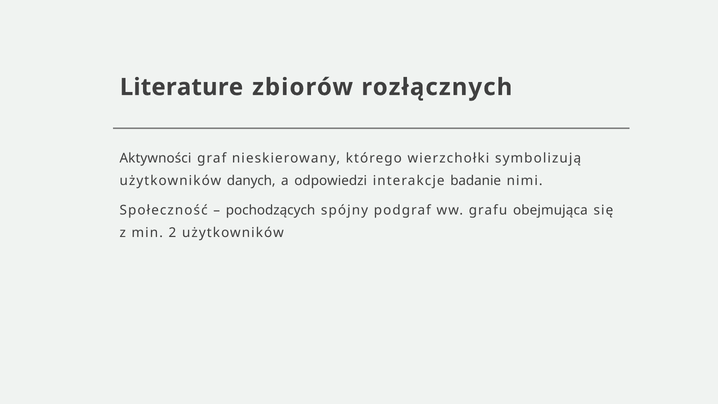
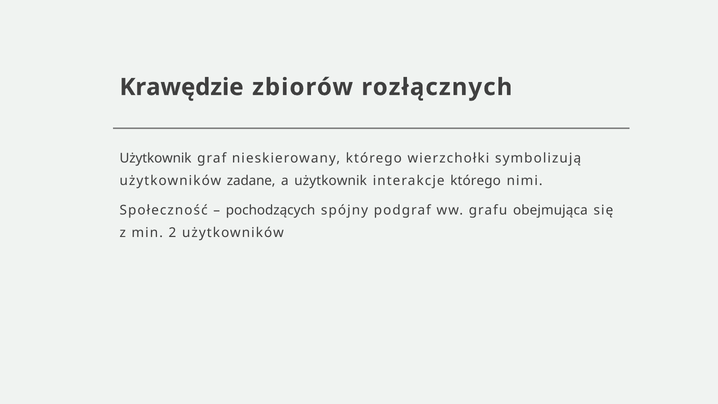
Literature: Literature -> Krawędzie
Aktywności at (155, 158): Aktywności -> Użytkownik
danych: danych -> zadane
a odpowiedzi: odpowiedzi -> użytkownik
interakcje badanie: badanie -> którego
